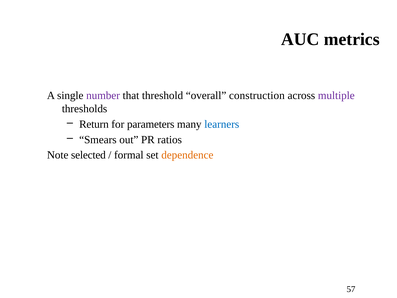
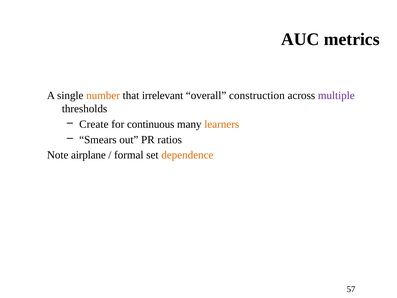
number colour: purple -> orange
threshold: threshold -> irrelevant
Return: Return -> Create
parameters: parameters -> continuous
learners colour: blue -> orange
selected: selected -> airplane
